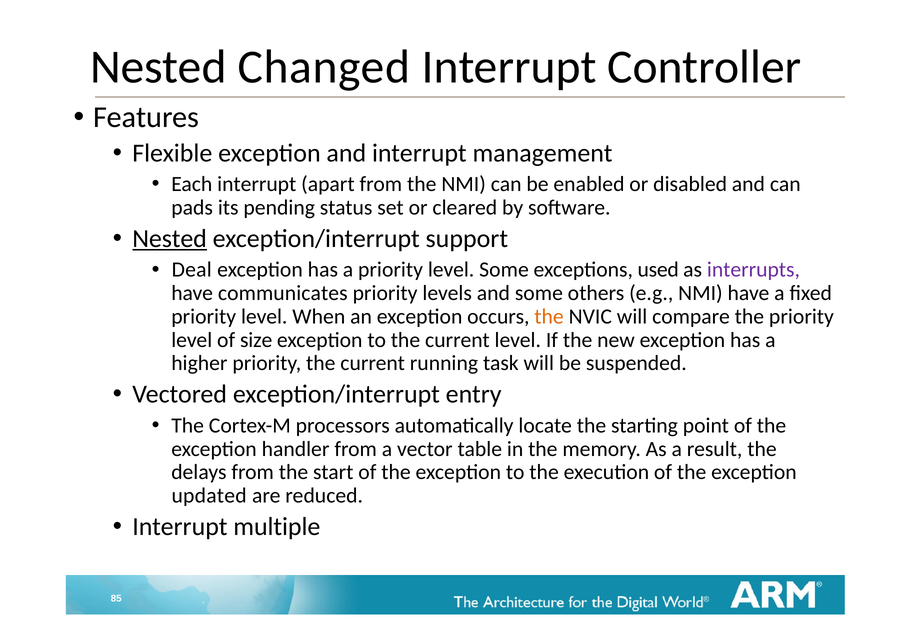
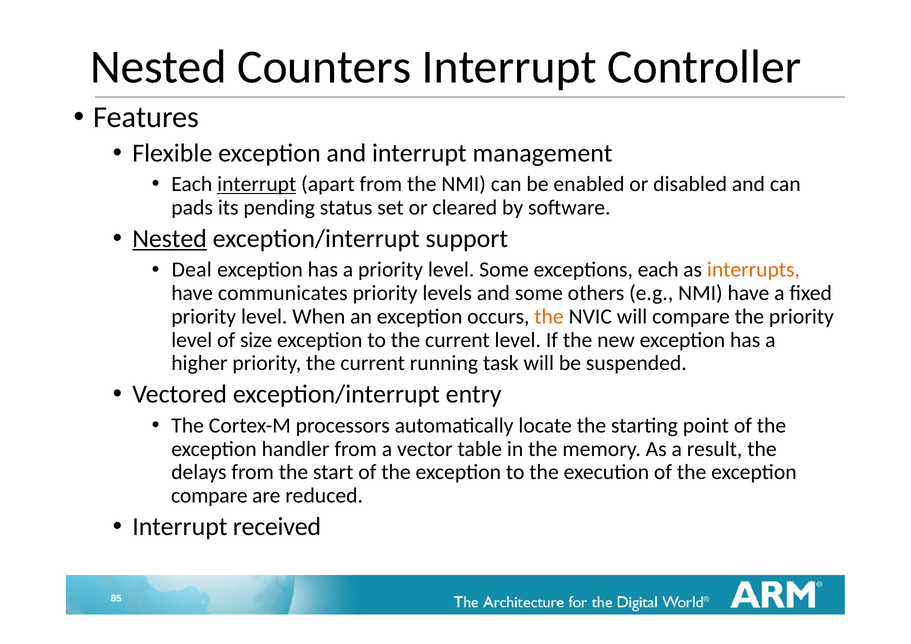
Changed: Changed -> Counters
interrupt at (257, 184) underline: none -> present
exceptions used: used -> each
interrupts colour: purple -> orange
updated at (209, 495): updated -> compare
multiple: multiple -> received
